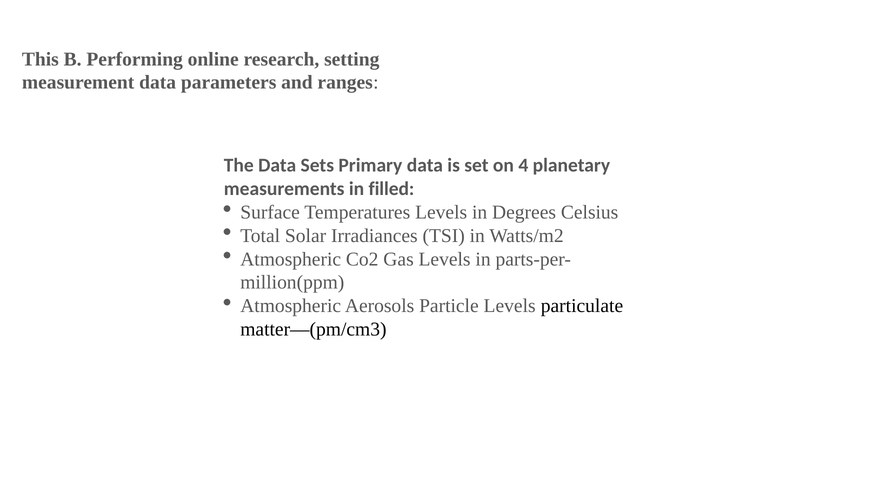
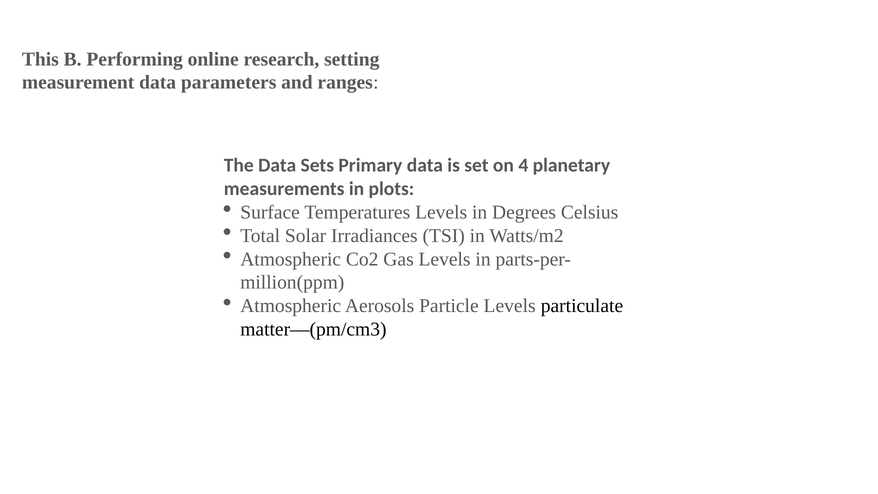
filled: filled -> plots
